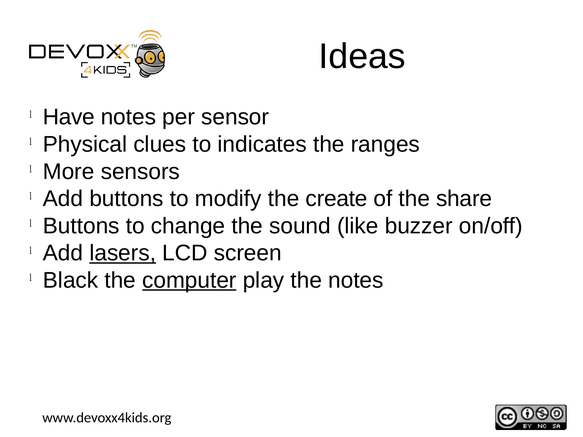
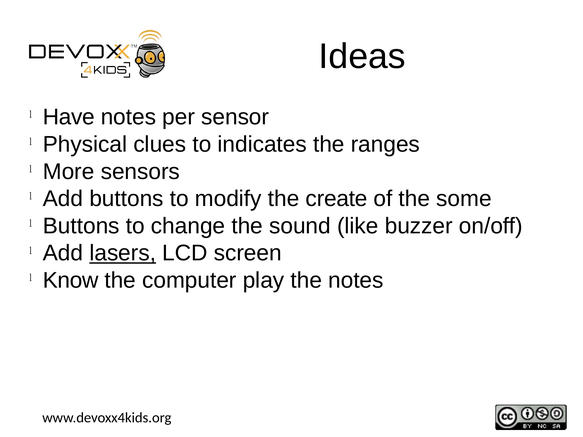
share: share -> some
Black: Black -> Know
computer underline: present -> none
